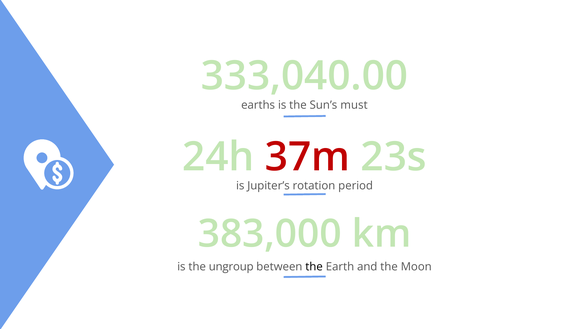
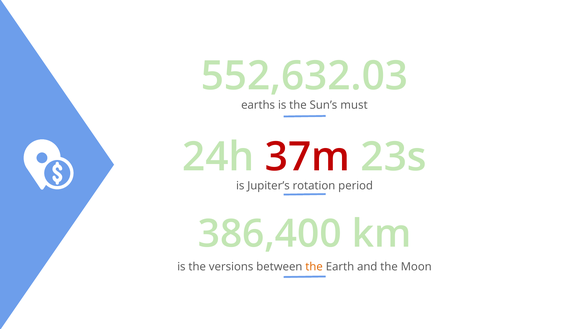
333,040.00: 333,040.00 -> 552,632.03
383,000: 383,000 -> 386,400
ungroup: ungroup -> versions
the at (314, 267) colour: black -> orange
